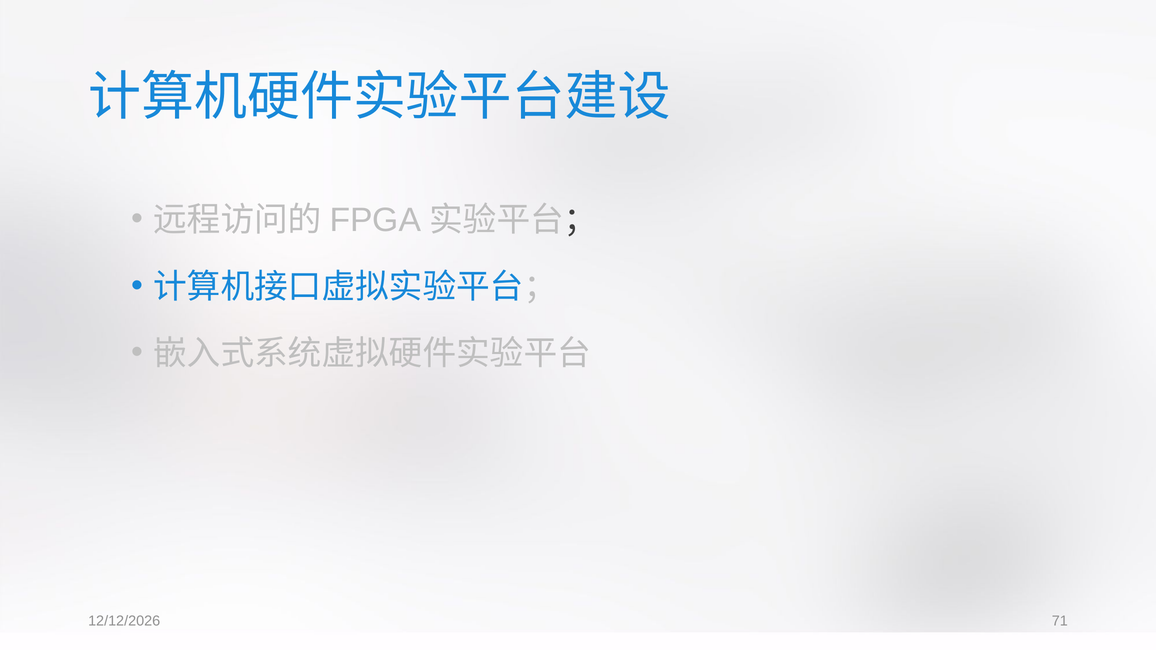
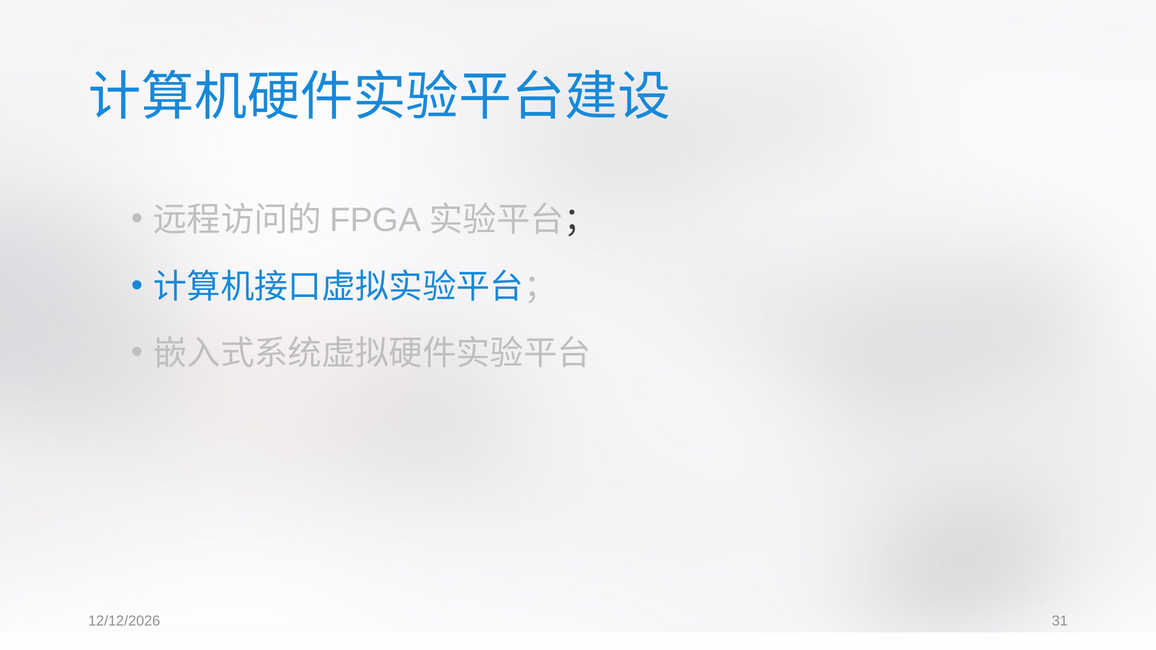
71: 71 -> 31
